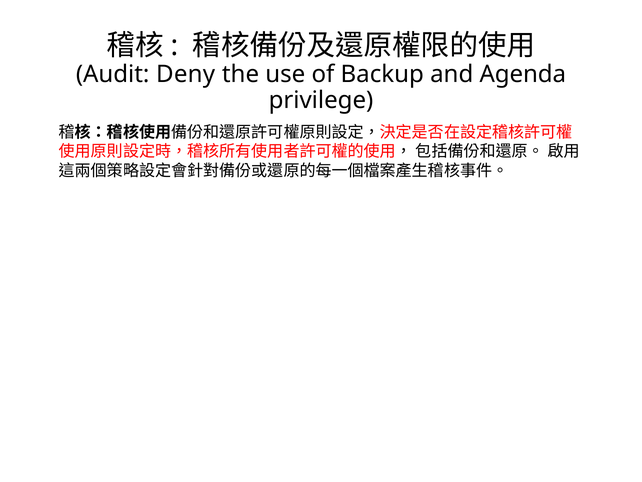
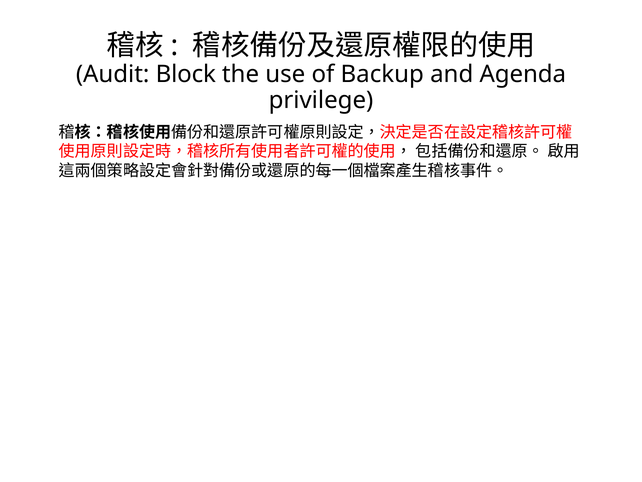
Deny: Deny -> Block
